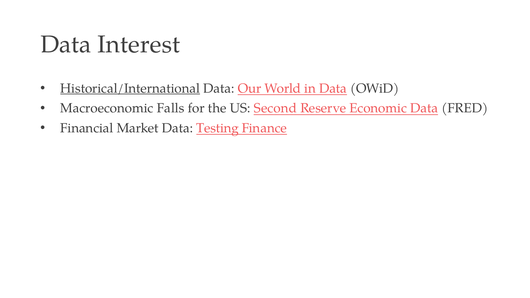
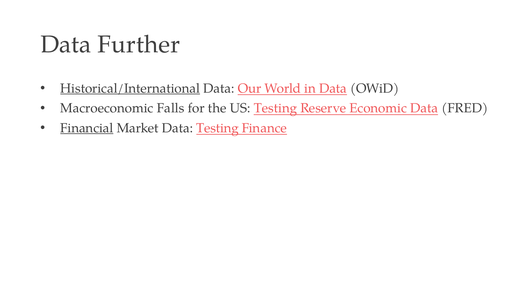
Interest: Interest -> Further
US Second: Second -> Testing
Financial underline: none -> present
